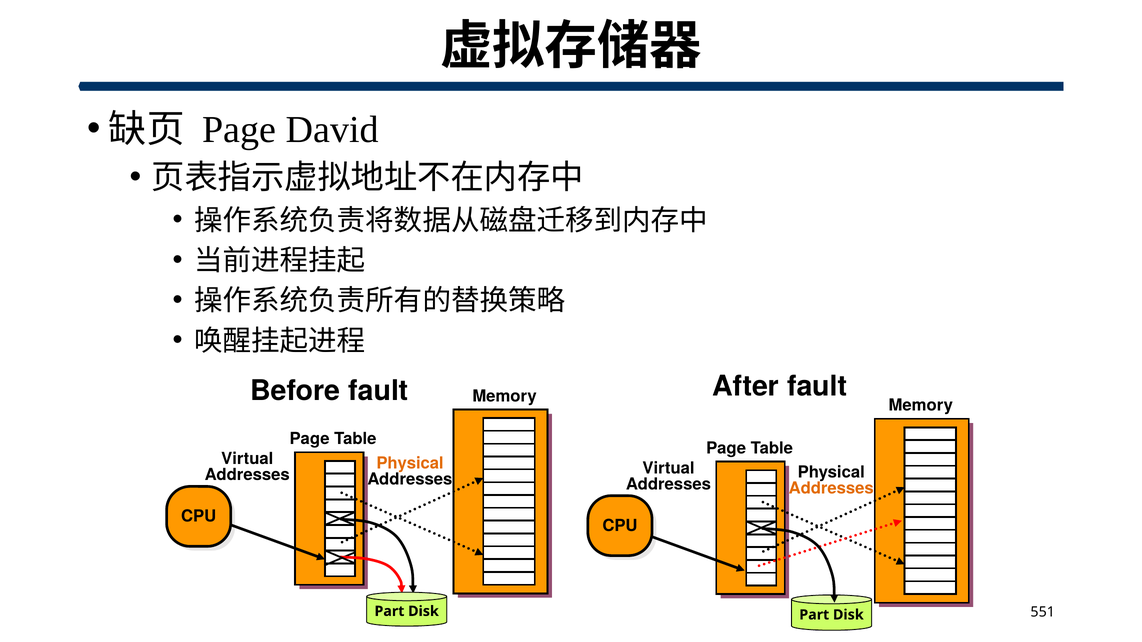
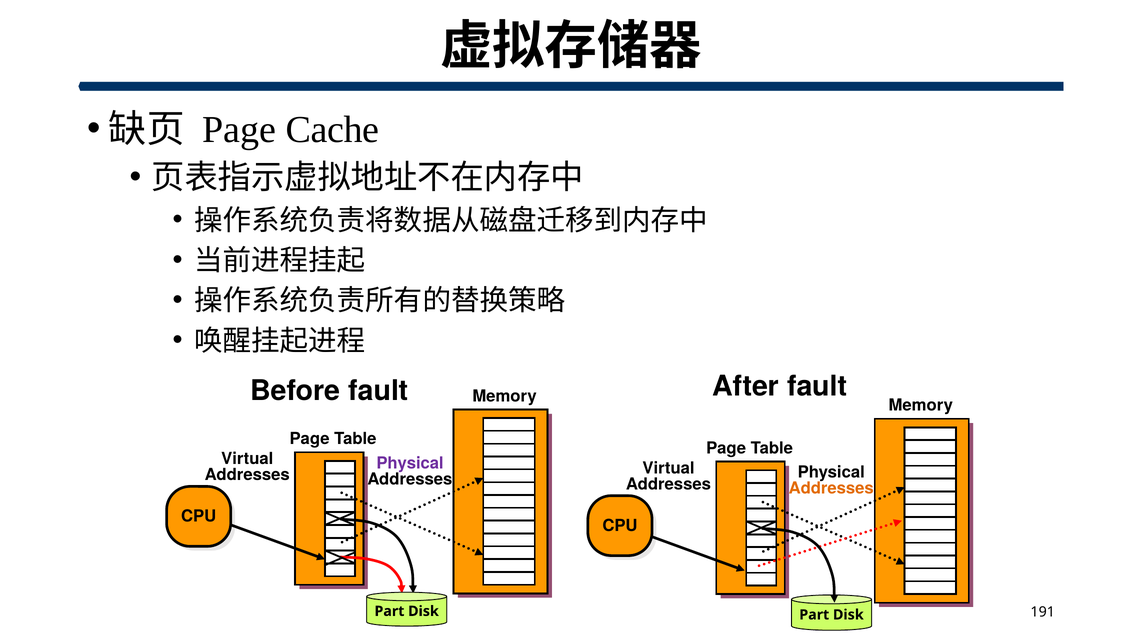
David: David -> Cache
Physical at (410, 463) colour: orange -> purple
551: 551 -> 191
